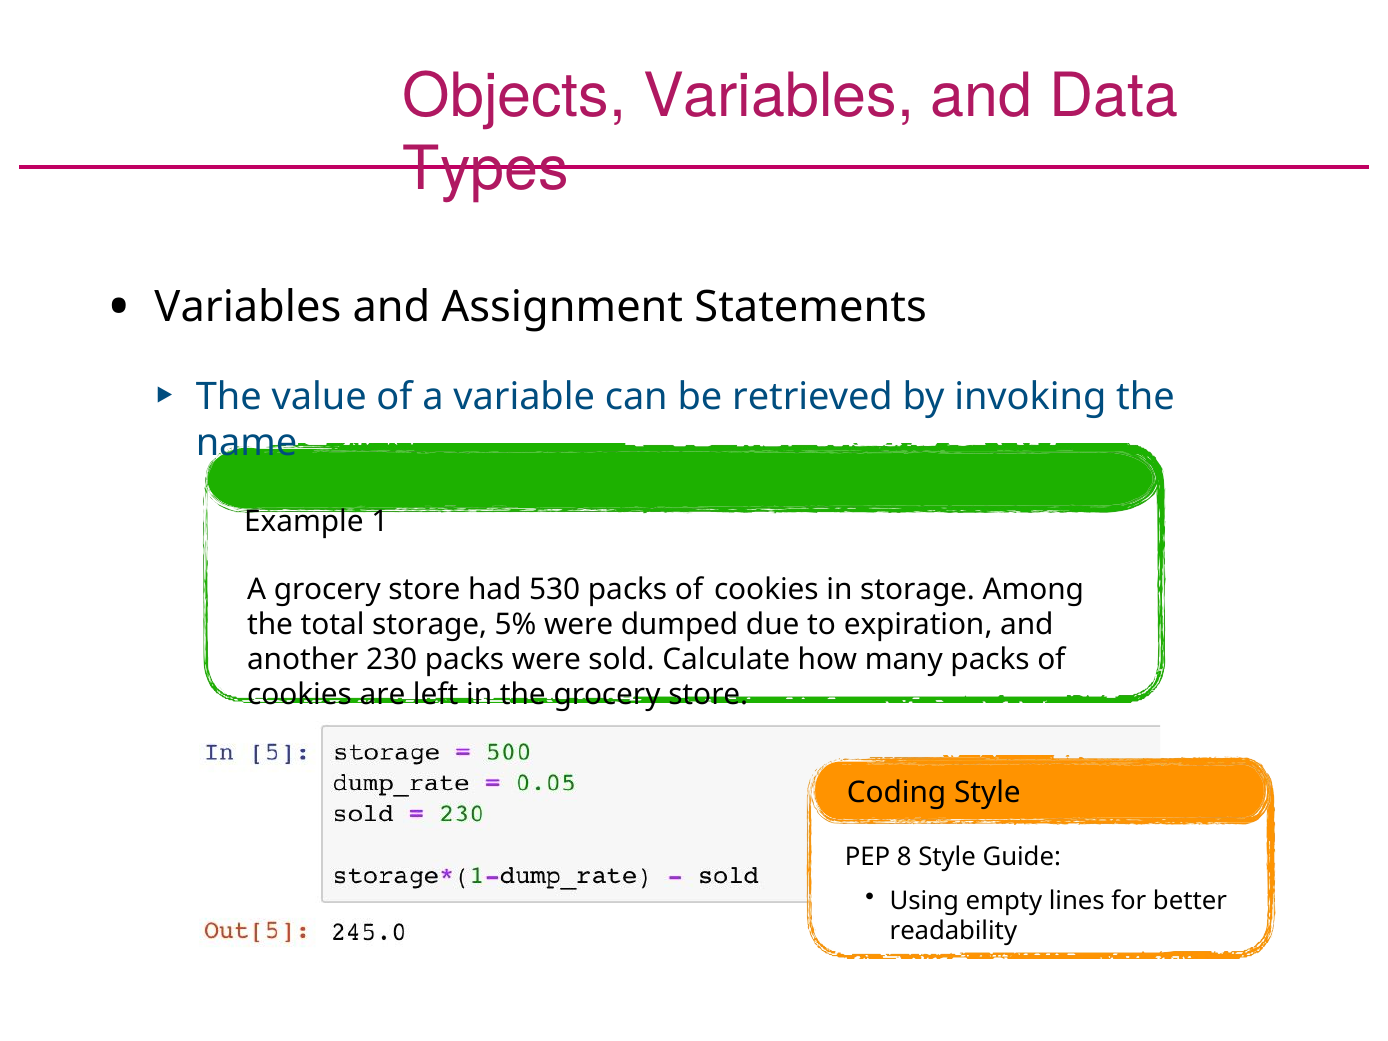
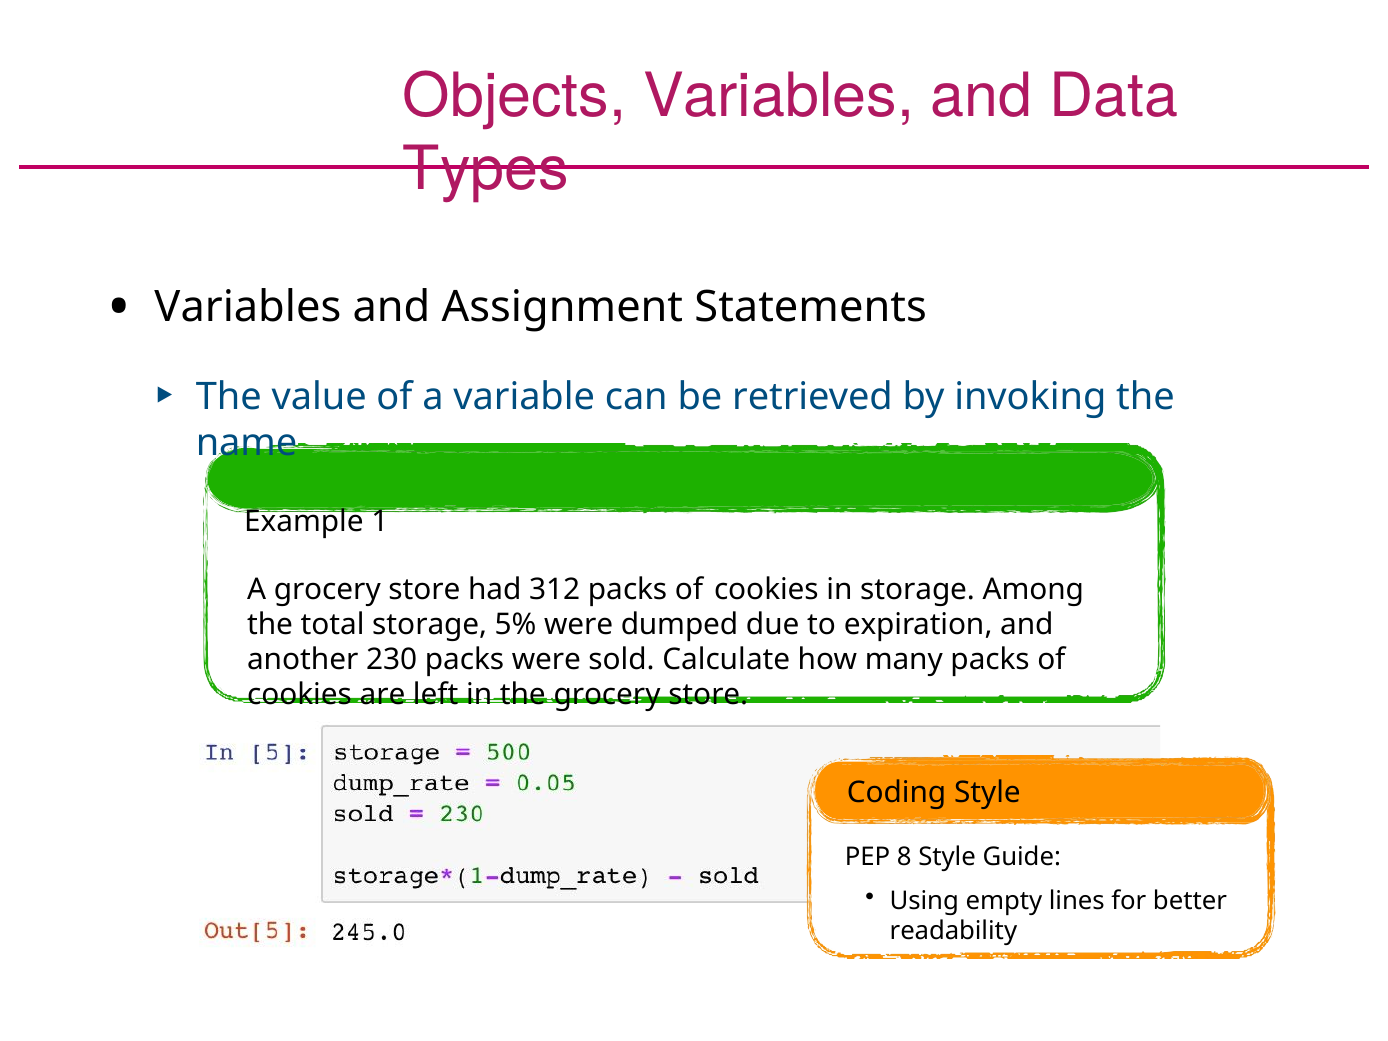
530: 530 -> 312
